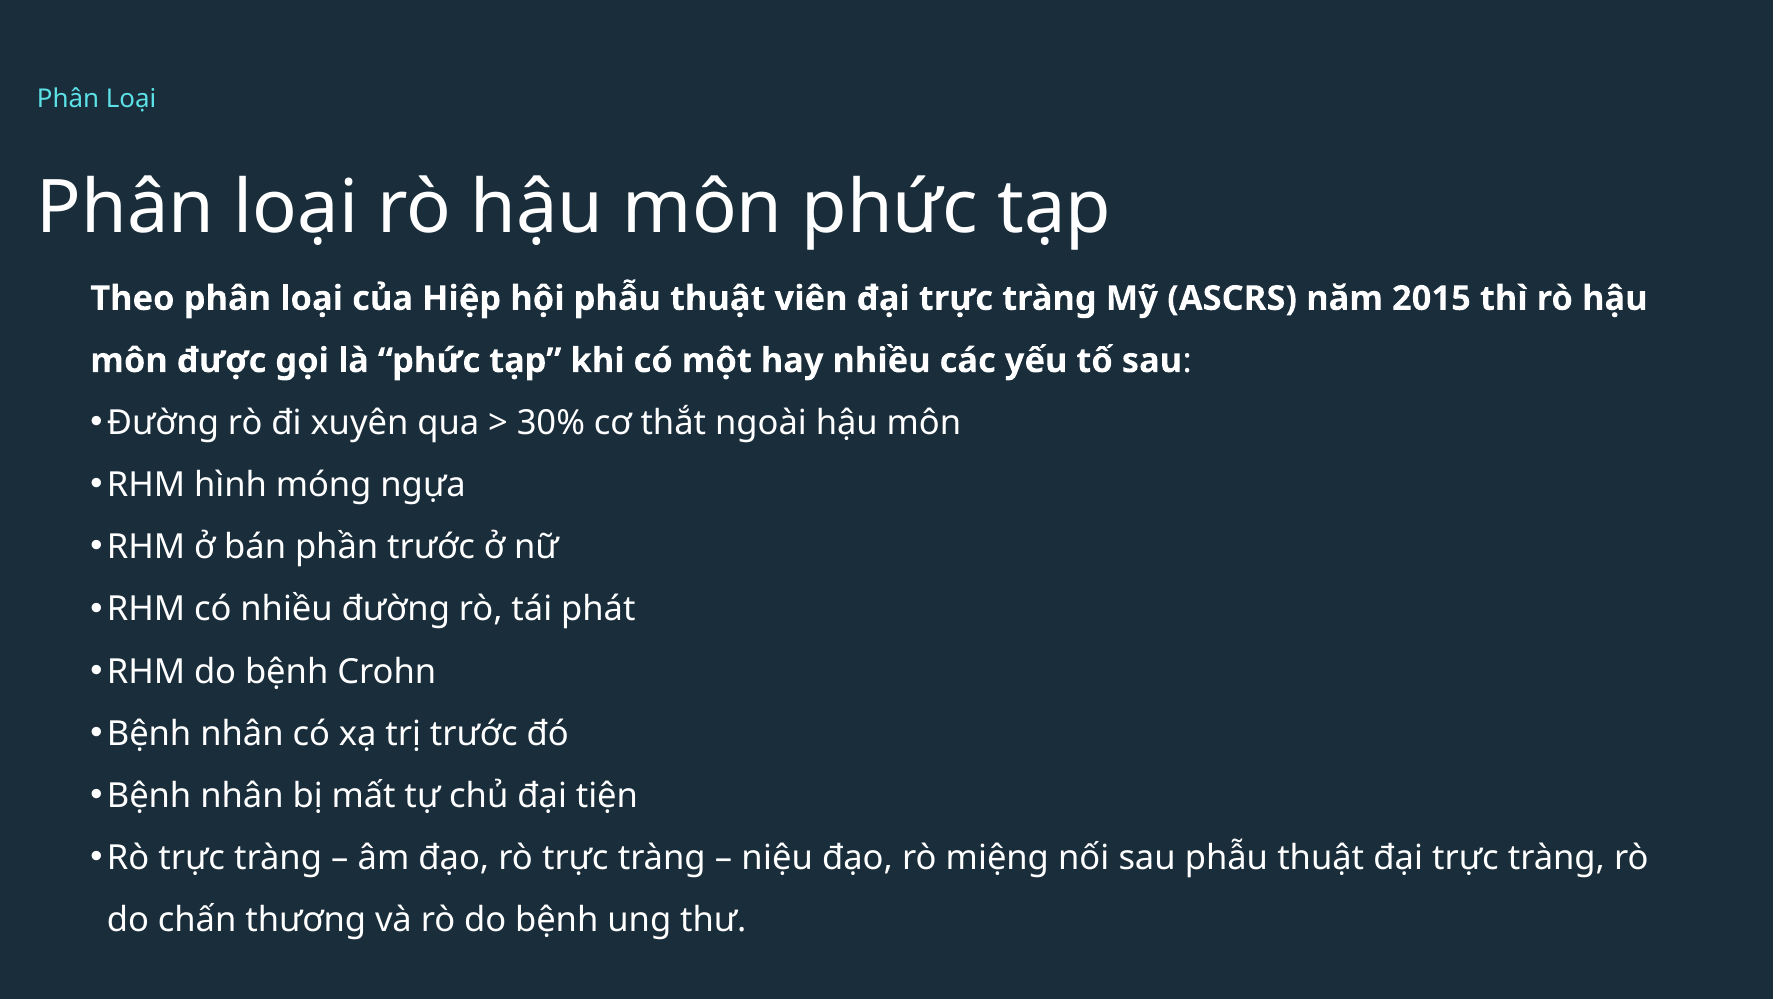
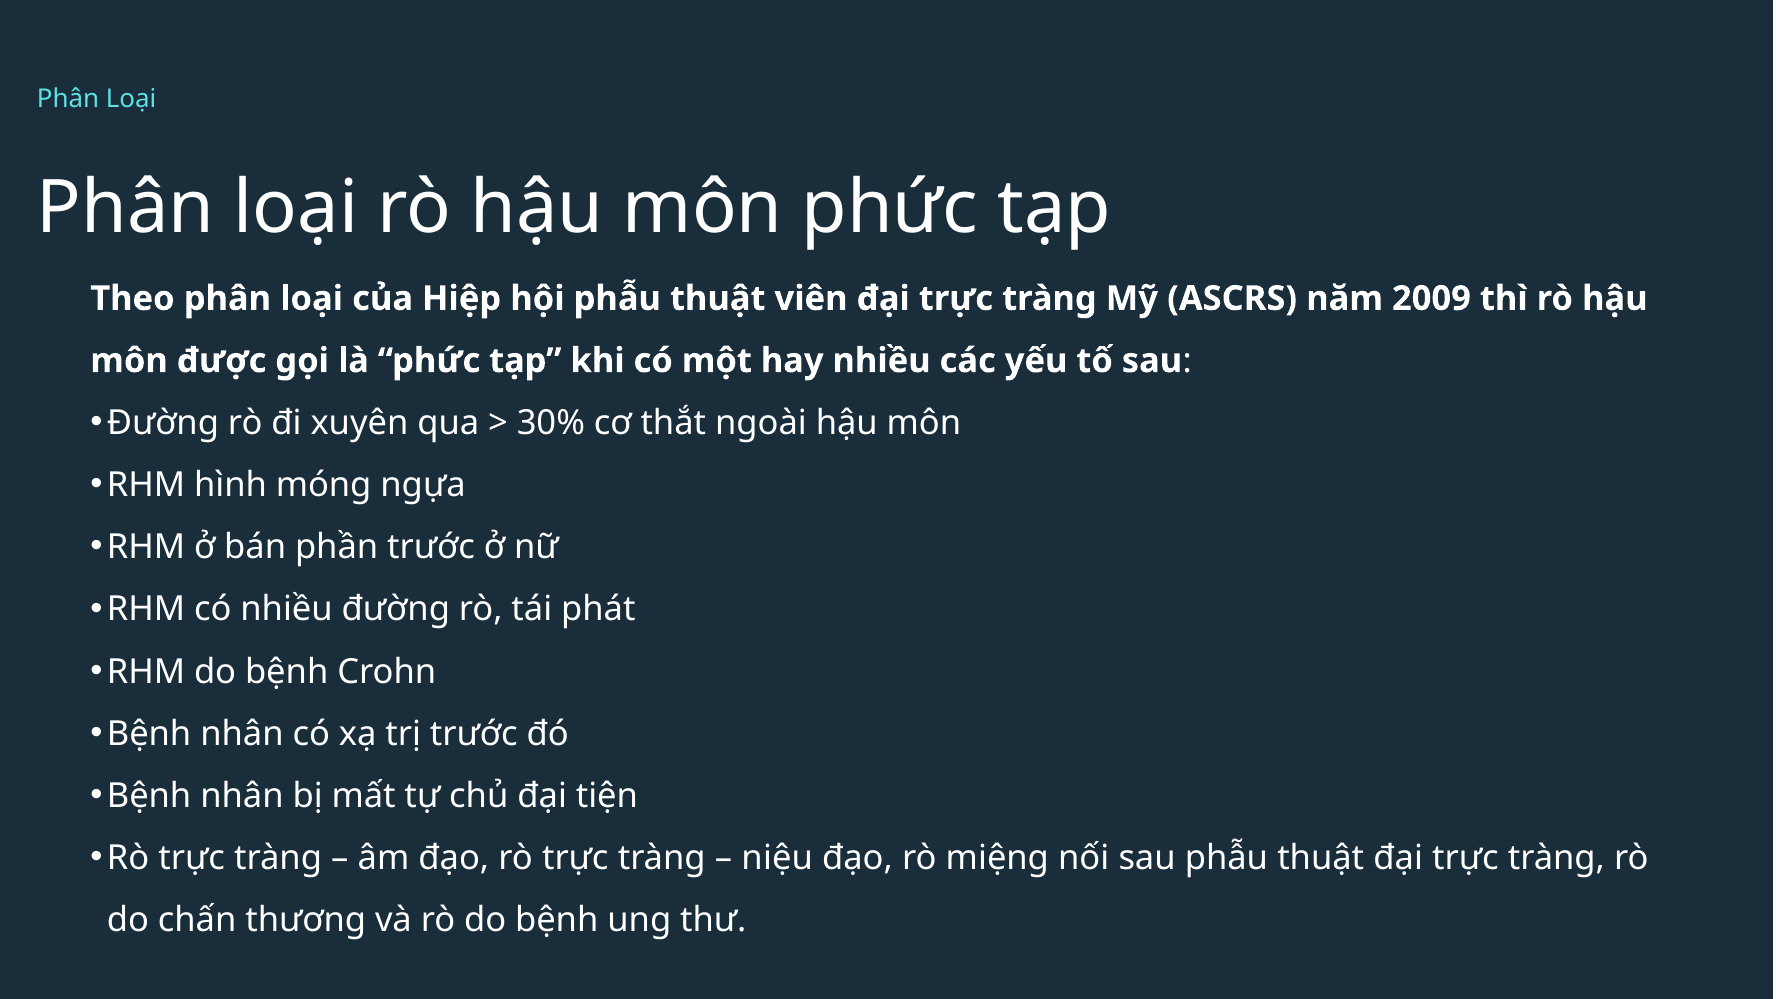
2015: 2015 -> 2009
